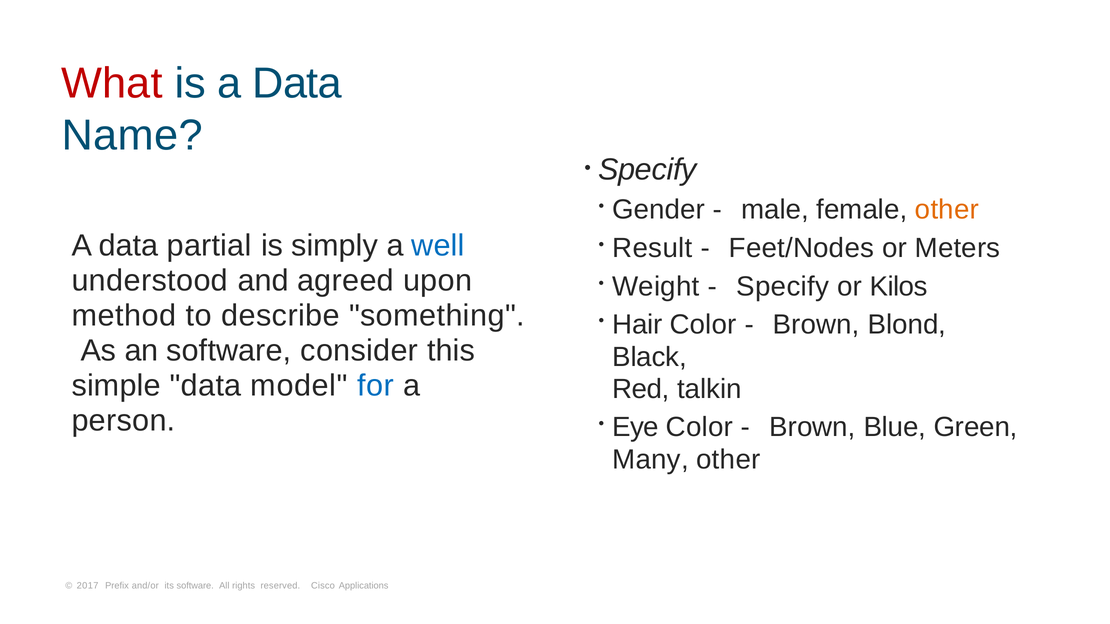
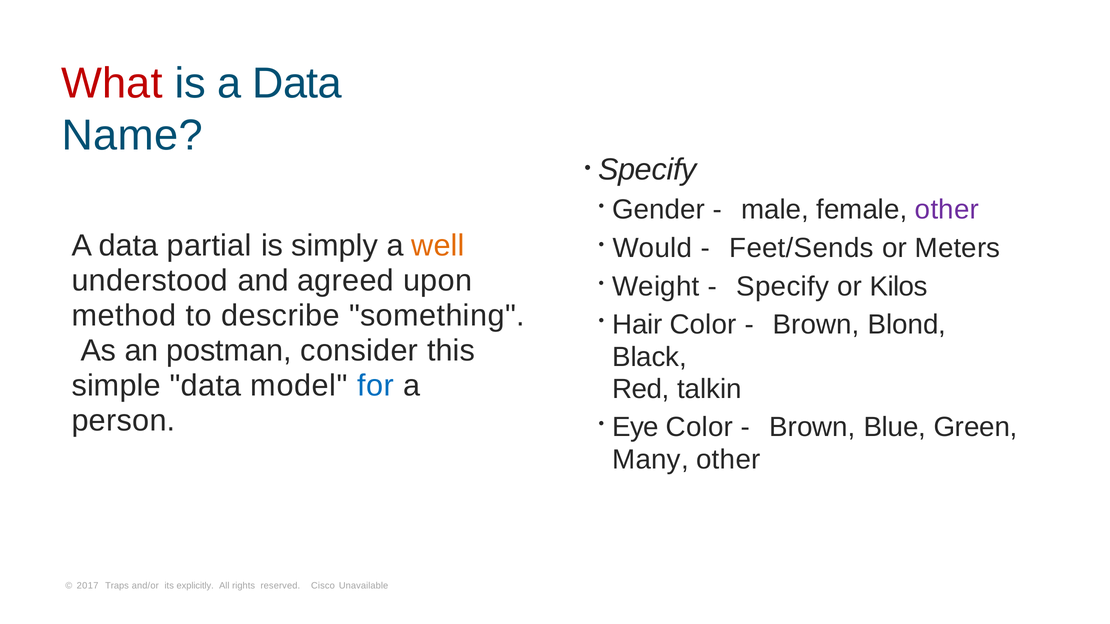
other at (947, 210) colour: orange -> purple
well colour: blue -> orange
Result: Result -> Would
Feet/Nodes: Feet/Nodes -> Feet/Sends
an software: software -> postman
Prefix: Prefix -> Traps
its software: software -> explicitly
Applications: Applications -> Unavailable
